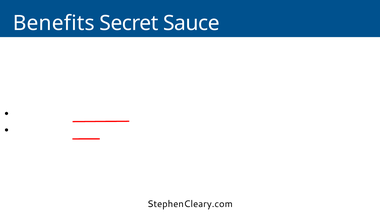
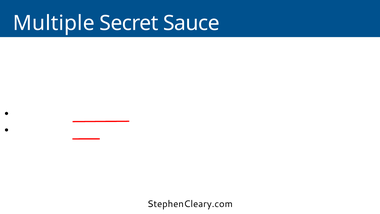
Benefits: Benefits -> Multiple
